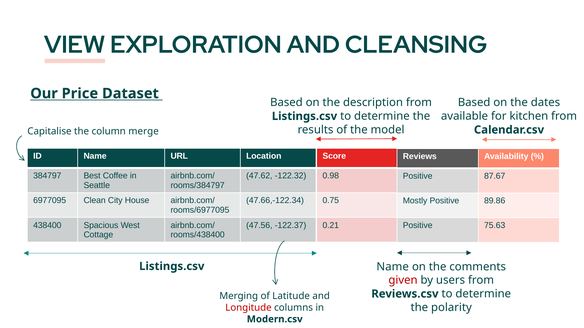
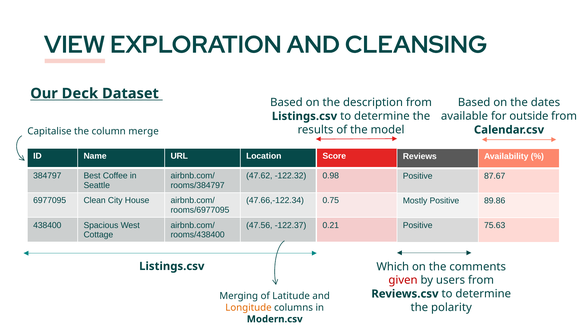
Price: Price -> Deck
kitchen: kitchen -> outside
Name at (393, 267): Name -> Which
Longitude colour: red -> orange
